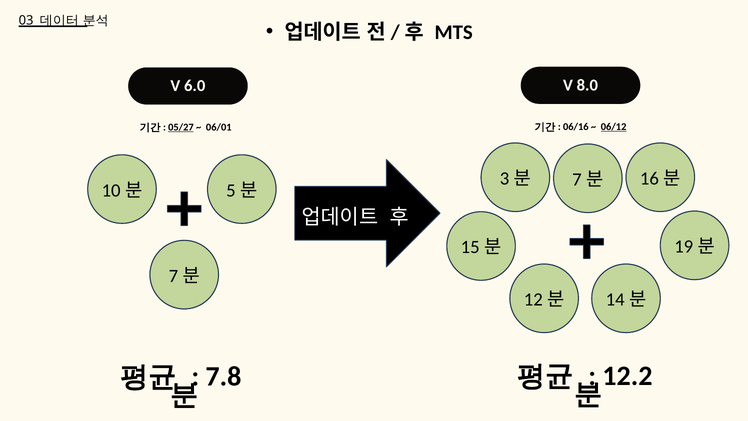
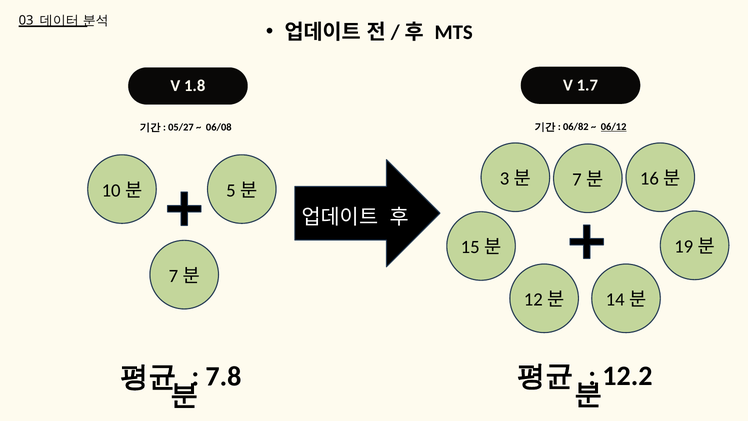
8.0: 8.0 -> 1.7
6.0: 6.0 -> 1.8
06/16: 06/16 -> 06/82
05/27 underline: present -> none
06/01: 06/01 -> 06/08
